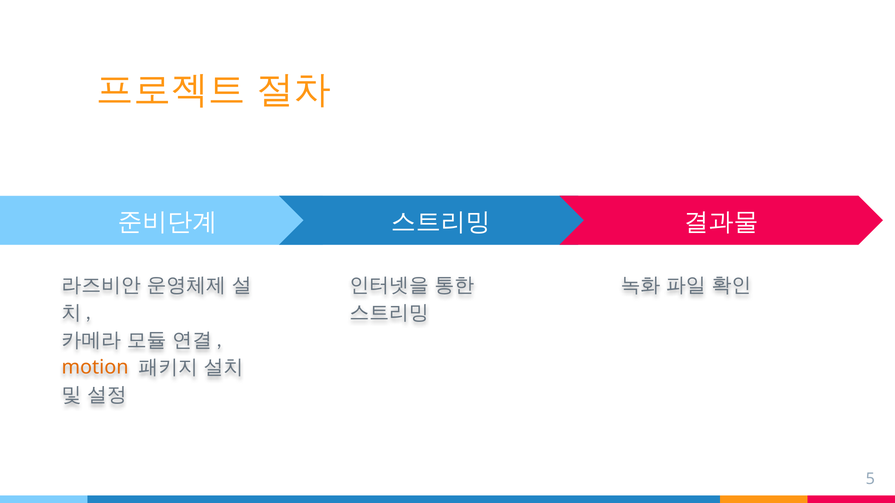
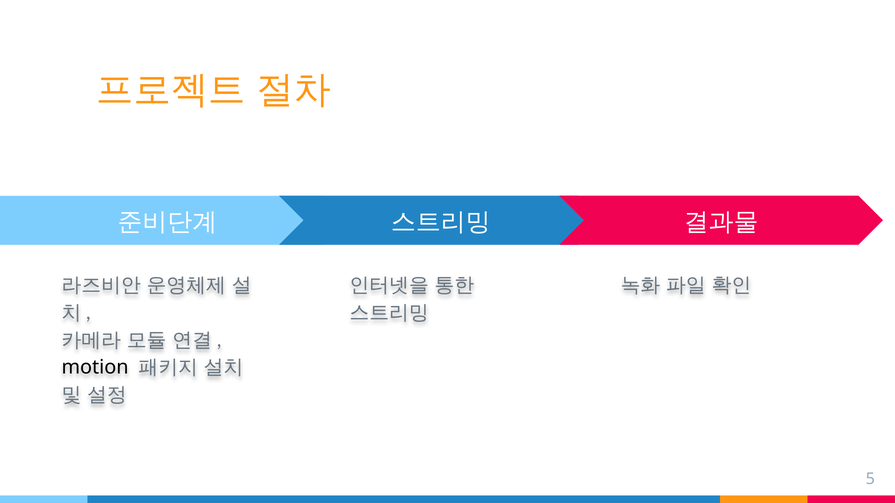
motion colour: orange -> black
